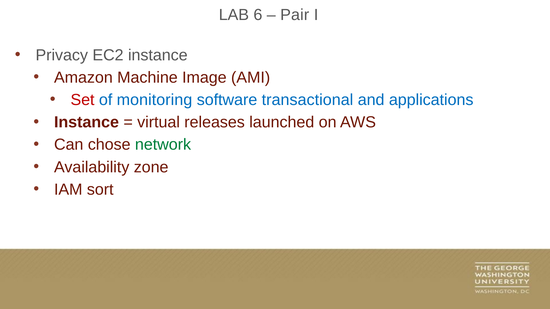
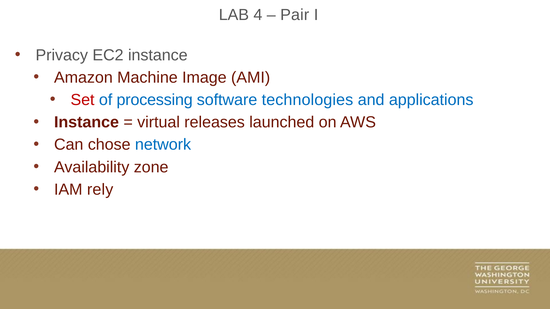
6: 6 -> 4
monitoring: monitoring -> processing
transactional: transactional -> technologies
network colour: green -> blue
sort: sort -> rely
